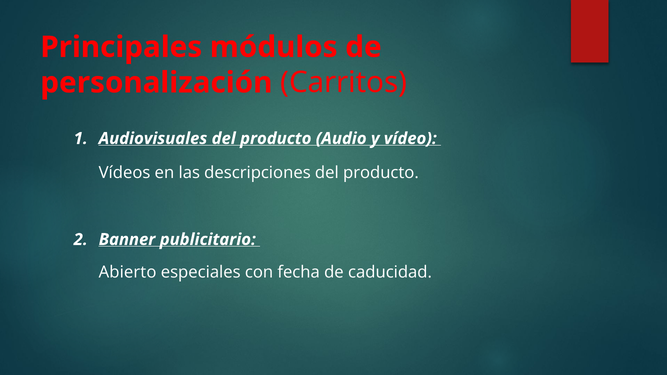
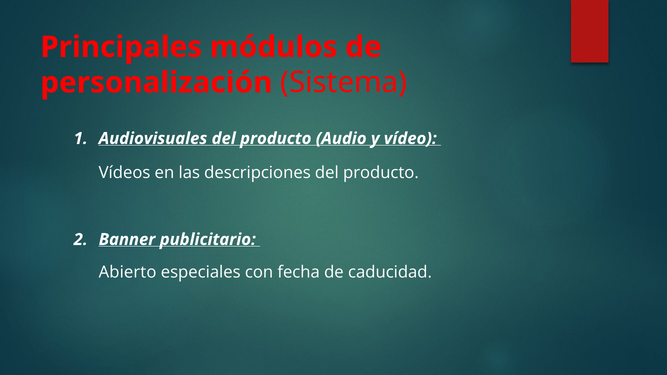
Carritos: Carritos -> Sistema
